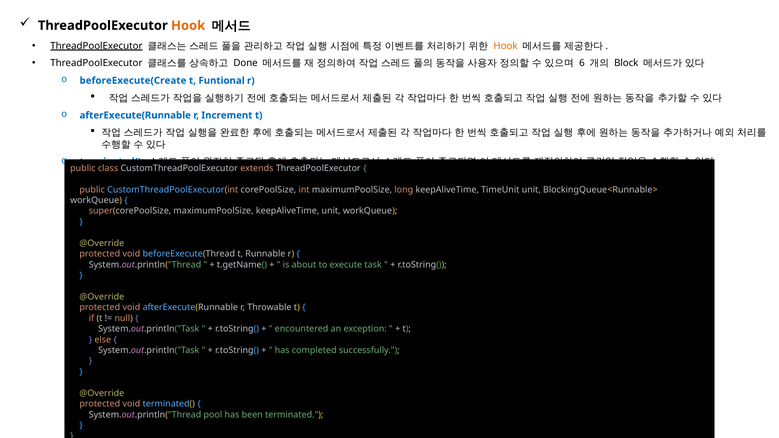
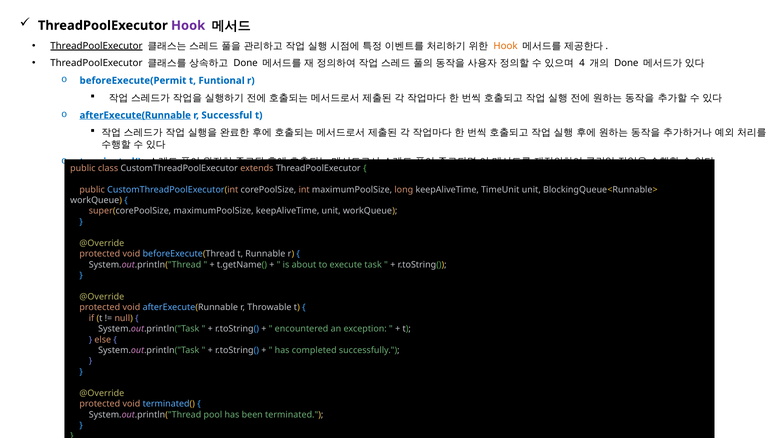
Hook at (188, 26) colour: orange -> purple
6: 6 -> 4
Block at (626, 63): Block -> Done
beforeExecute(Create: beforeExecute(Create -> beforeExecute(Permit
afterExecute(Runnable at (135, 115) underline: none -> present
Increment: Increment -> Successful
